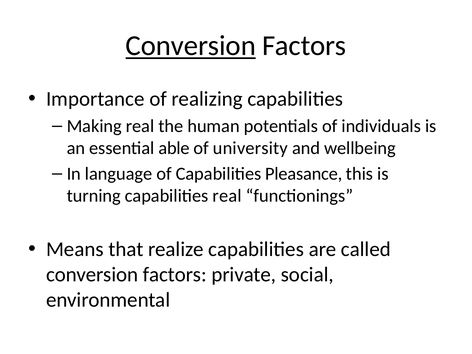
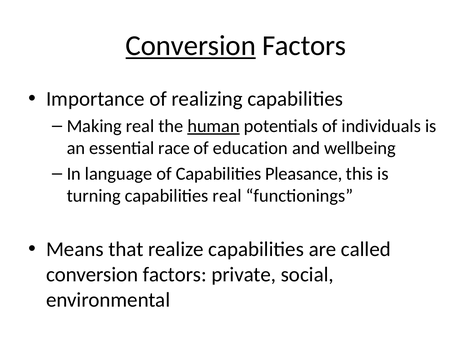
human underline: none -> present
able: able -> race
university: university -> education
